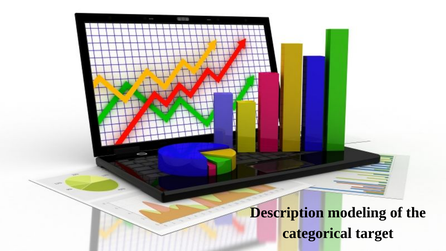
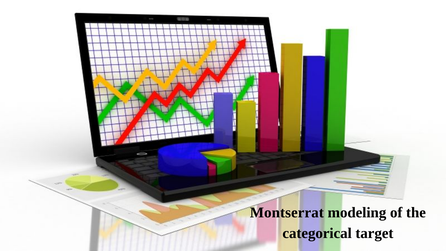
Description: Description -> Montserrat
